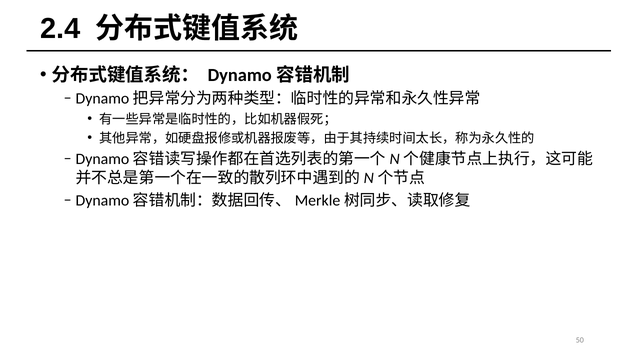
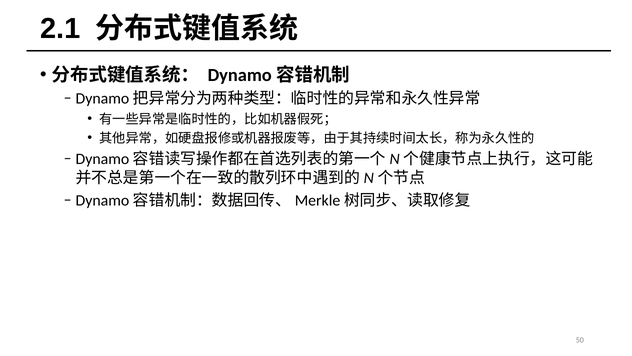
2.4: 2.4 -> 2.1
